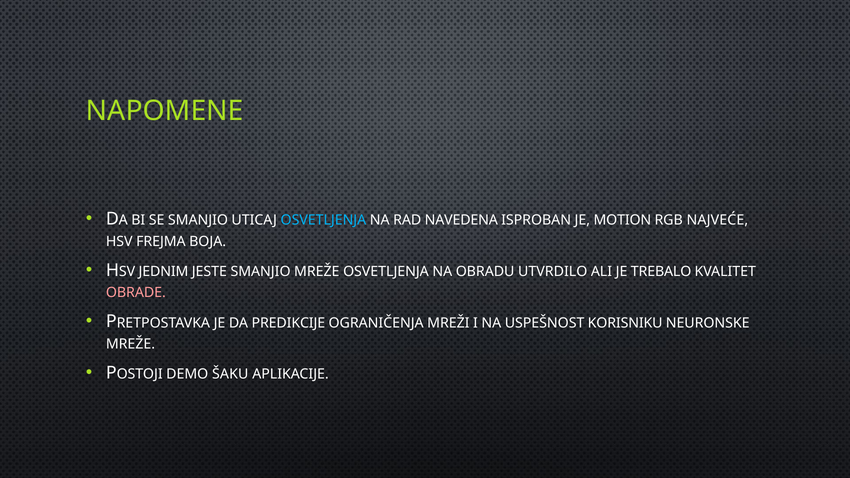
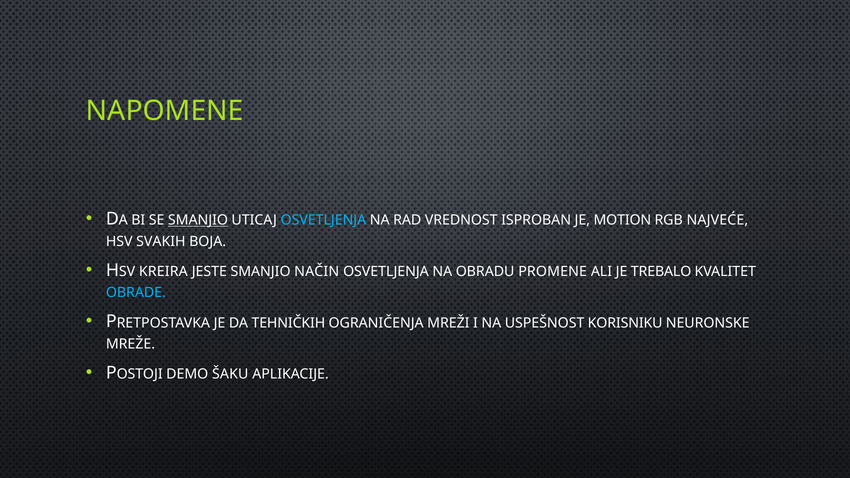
SMANJIO at (198, 220) underline: none -> present
NAVEDENA: NAVEDENA -> VREDNOST
FREJMA: FREJMA -> SVAKIH
JEDNIM: JEDNIM -> KREIRA
SMANJIO MREŽE: MREŽE -> NAČIN
UTVRDILO: UTVRDILO -> PROMENE
OBRADE colour: pink -> light blue
PREDIKCIJE: PREDIKCIJE -> TEHNIČKIH
